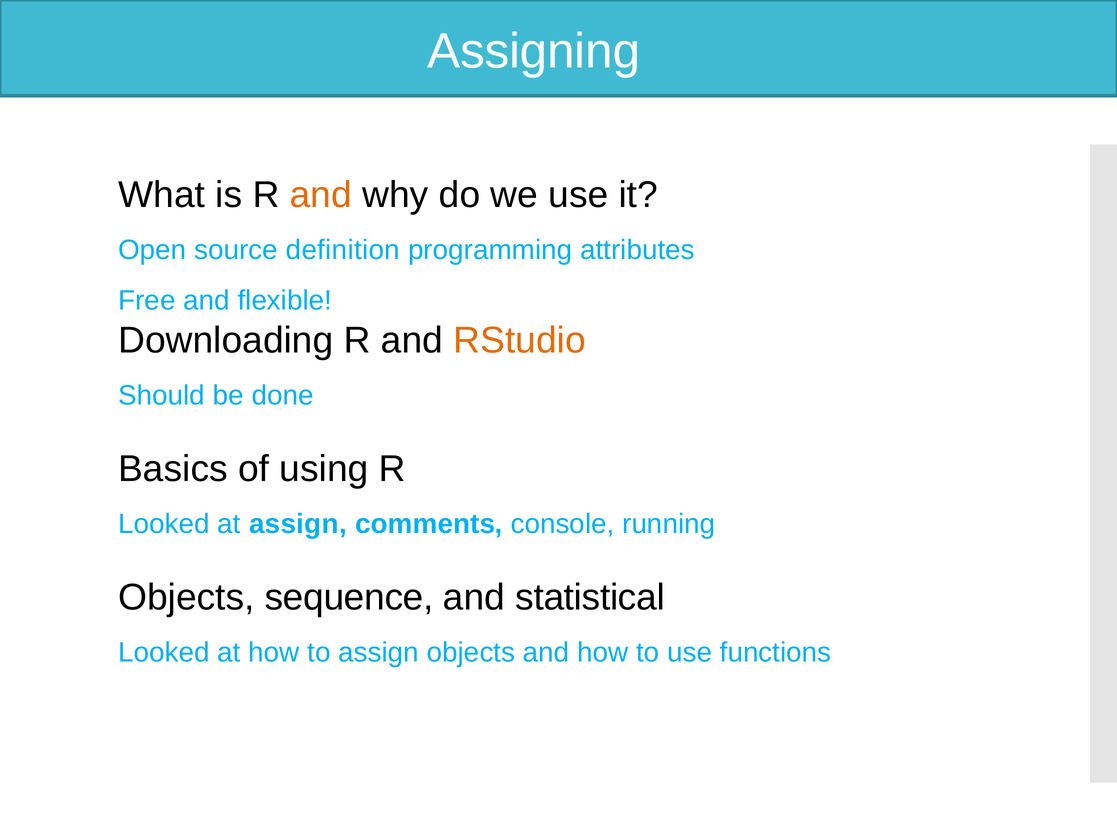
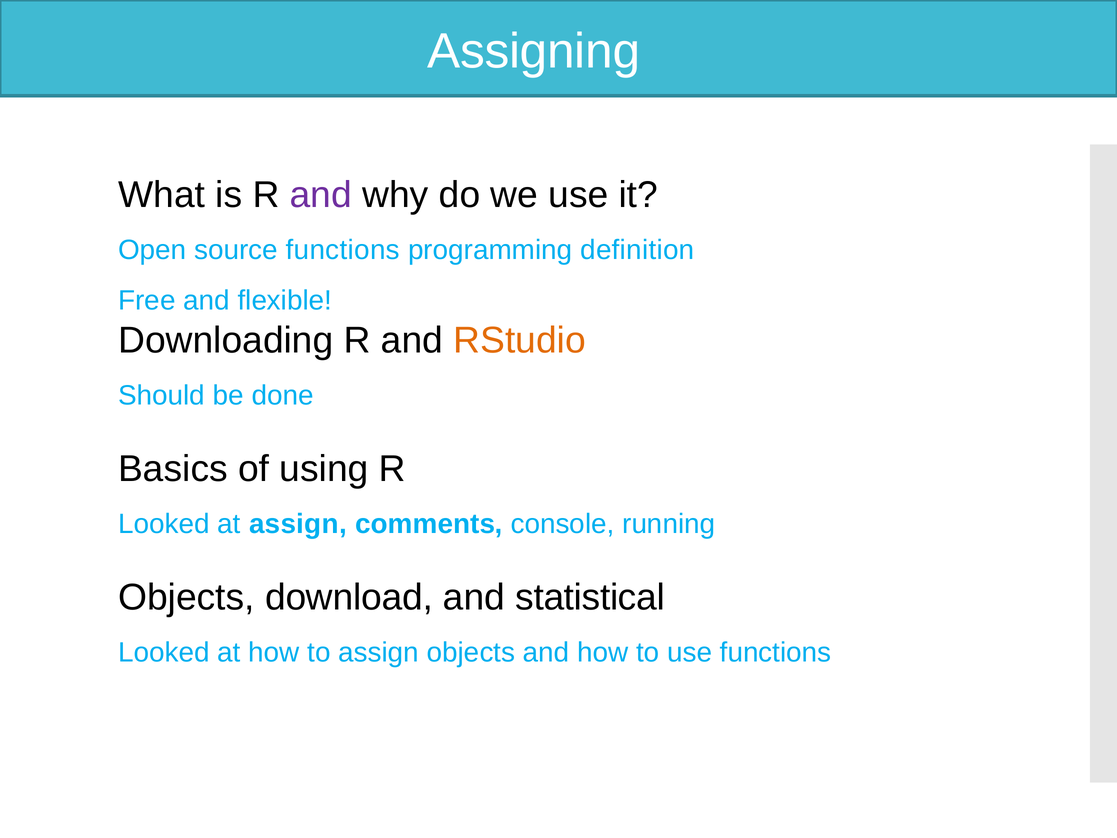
and at (321, 195) colour: orange -> purple
source definition: definition -> functions
attributes: attributes -> definition
sequence: sequence -> download
